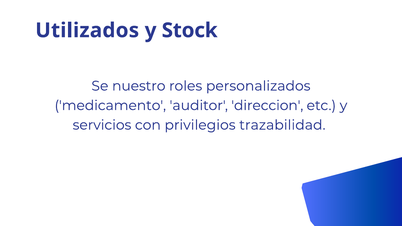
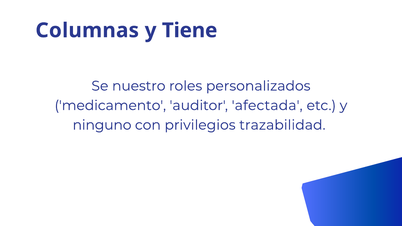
Utilizados: Utilizados -> Columnas
Stock: Stock -> Tiene
direccion: direccion -> afectada
servicios: servicios -> ninguno
